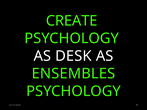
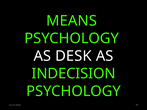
CREATE: CREATE -> MEANS
ENSEMBLES: ENSEMBLES -> INDECISION
